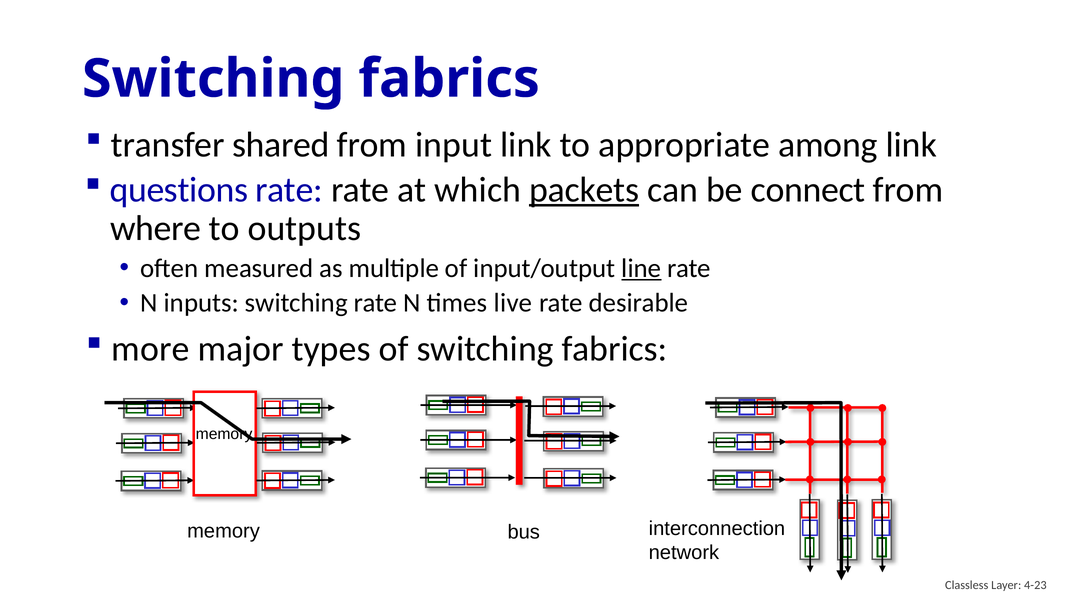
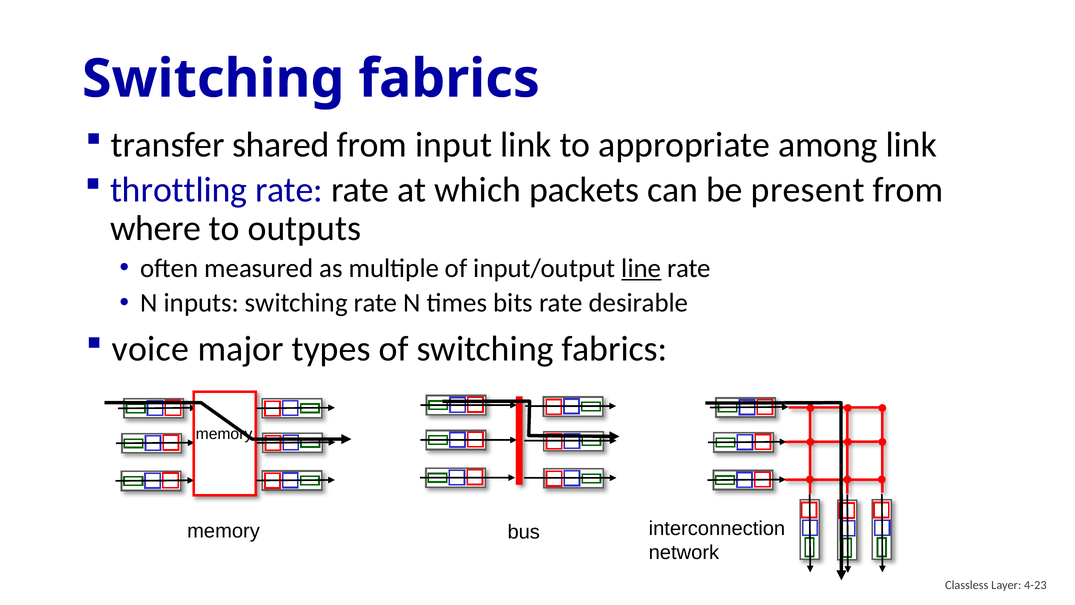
questions: questions -> throttling
packets underline: present -> none
connect: connect -> present
live: live -> bits
more: more -> voice
